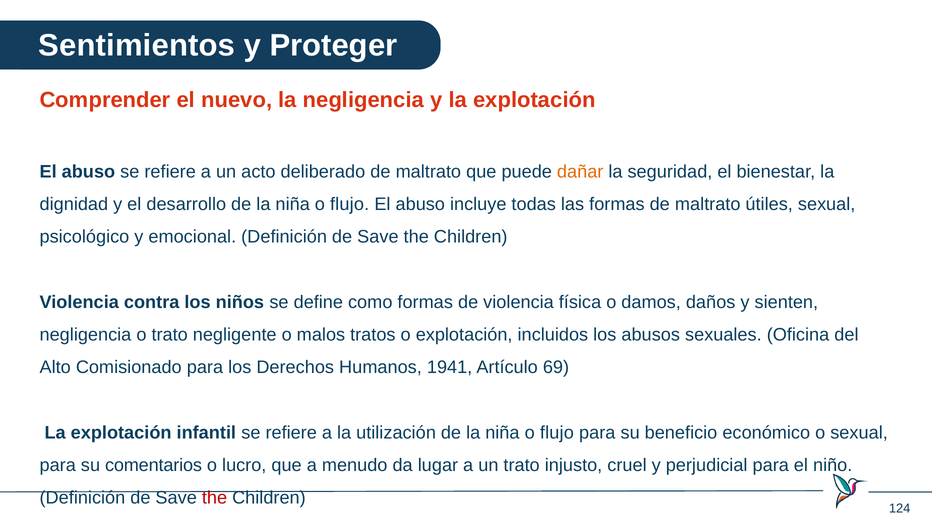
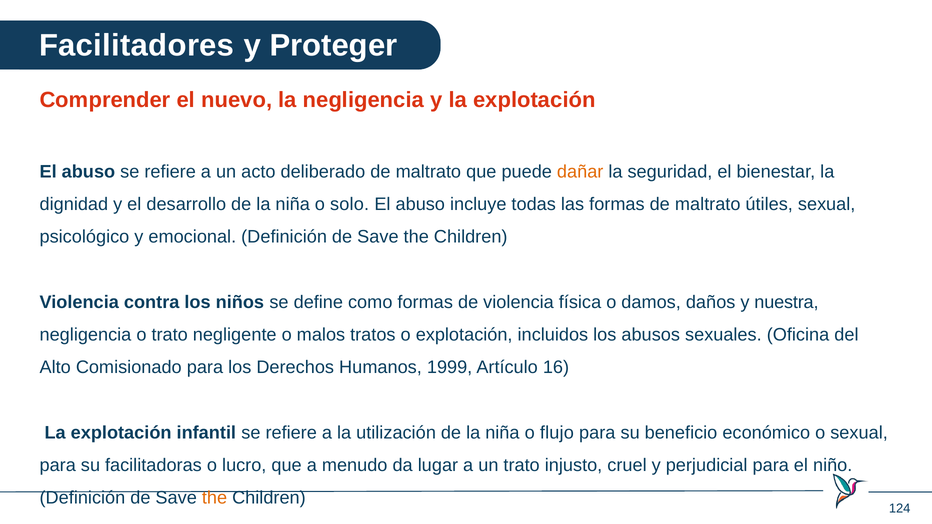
Sentimientos: Sentimientos -> Facilitadores
flujo at (350, 204): flujo -> solo
sienten: sienten -> nuestra
1941: 1941 -> 1999
69: 69 -> 16
comentarios: comentarios -> facilitadoras
the at (215, 498) colour: red -> orange
